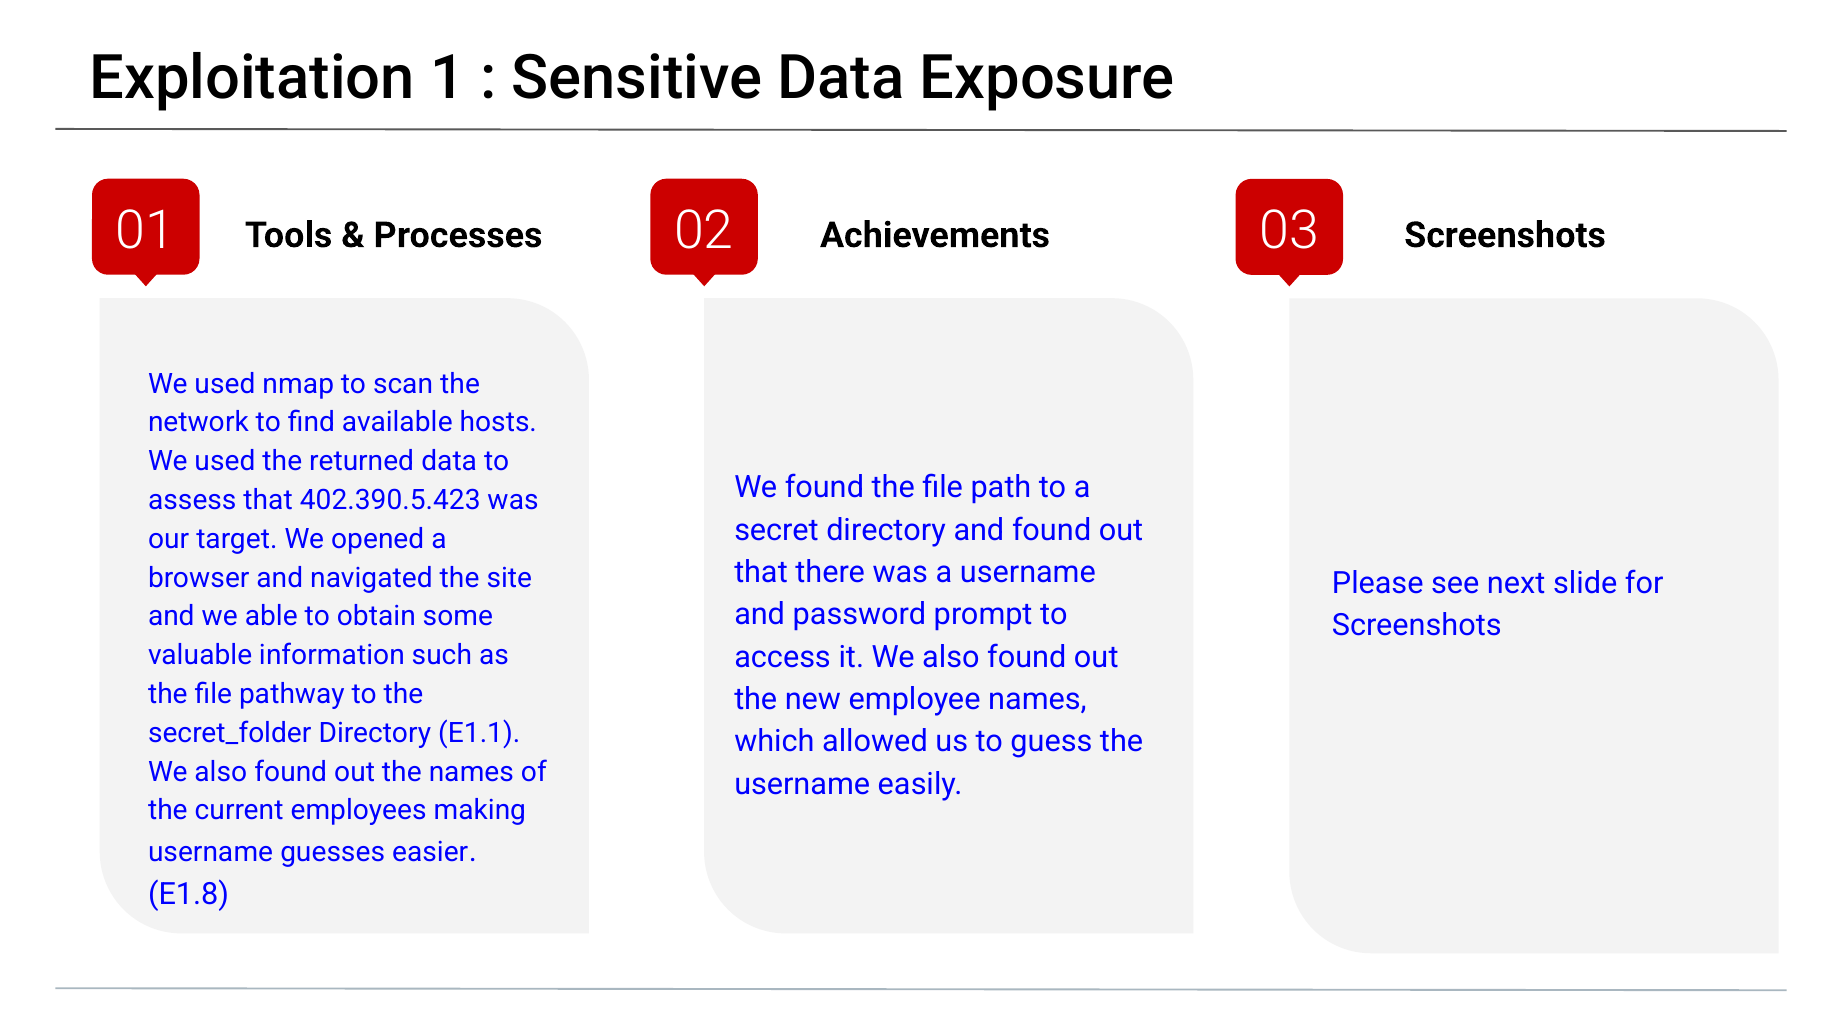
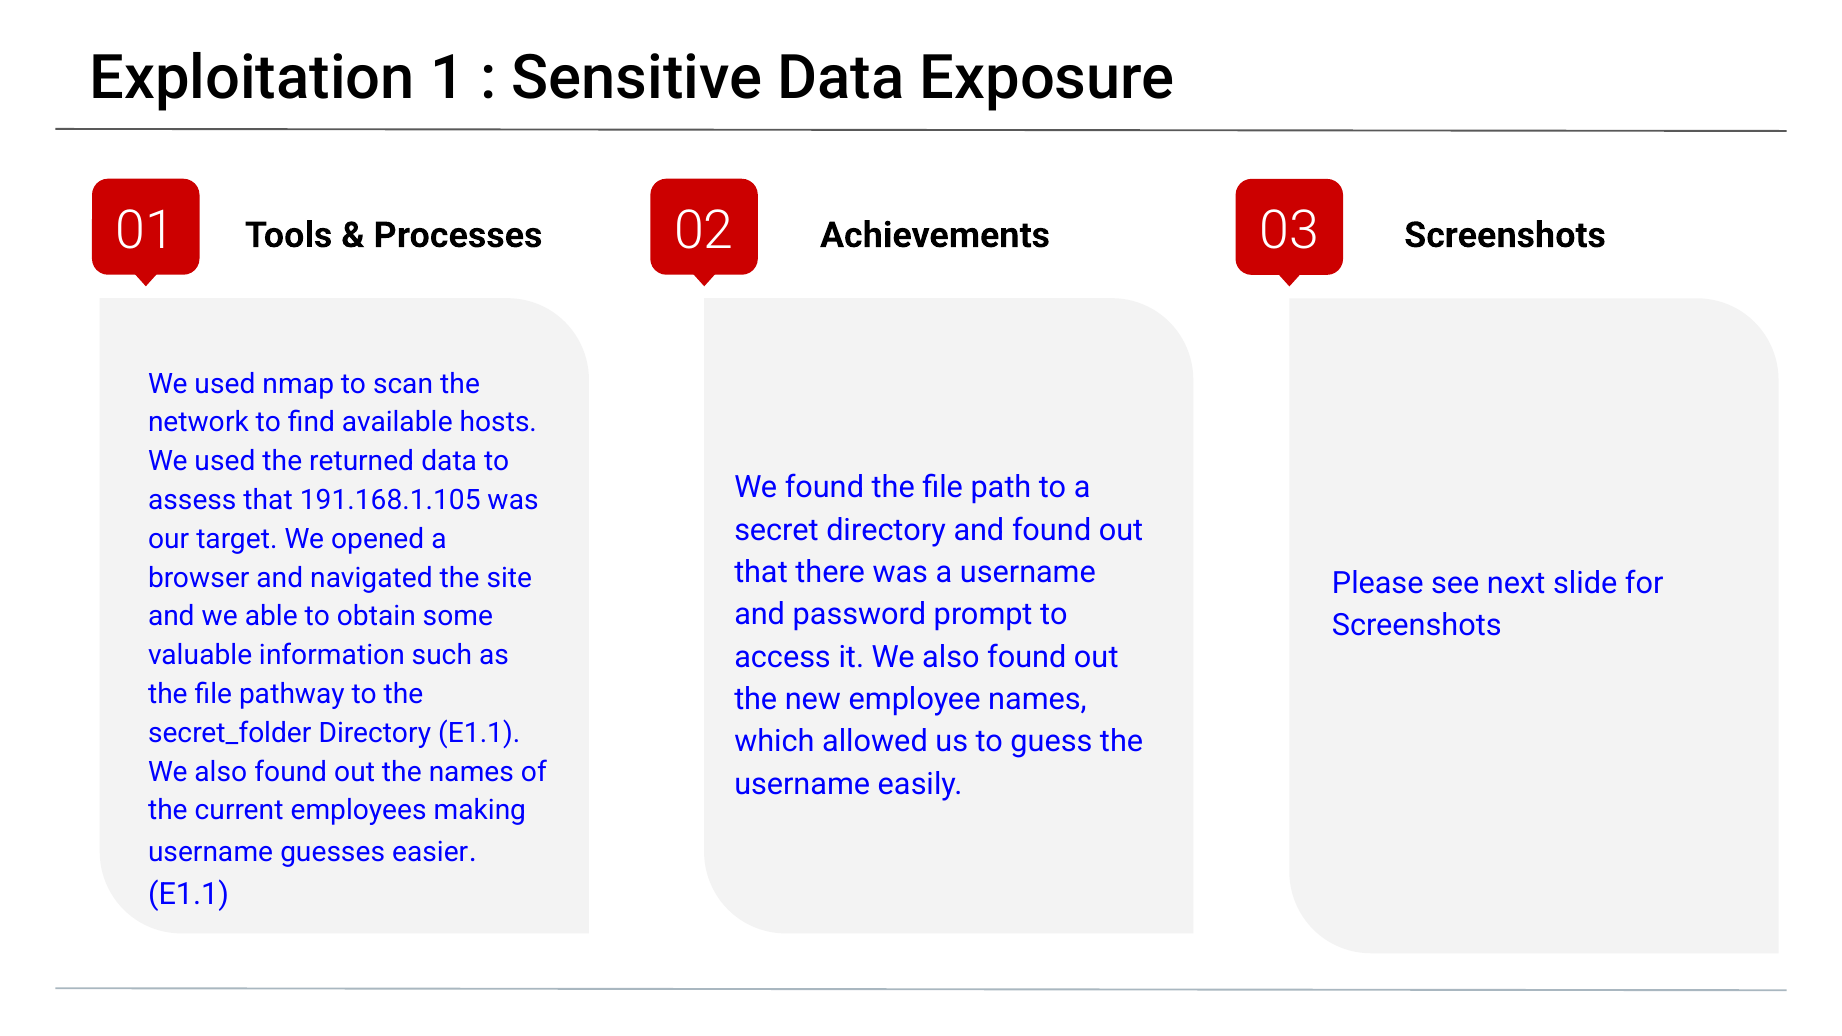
402.390.5.423: 402.390.5.423 -> 191.168.1.105
E1.8 at (189, 894): E1.8 -> E1.1
